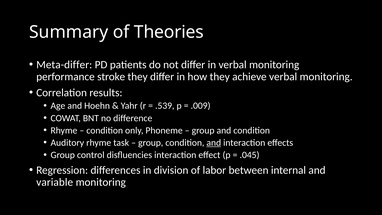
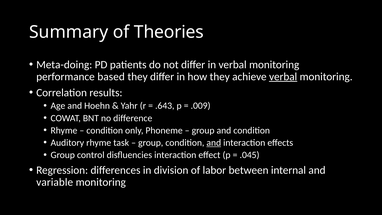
Meta-differ: Meta-differ -> Meta-doing
stroke: stroke -> based
verbal at (283, 77) underline: none -> present
.539: .539 -> .643
